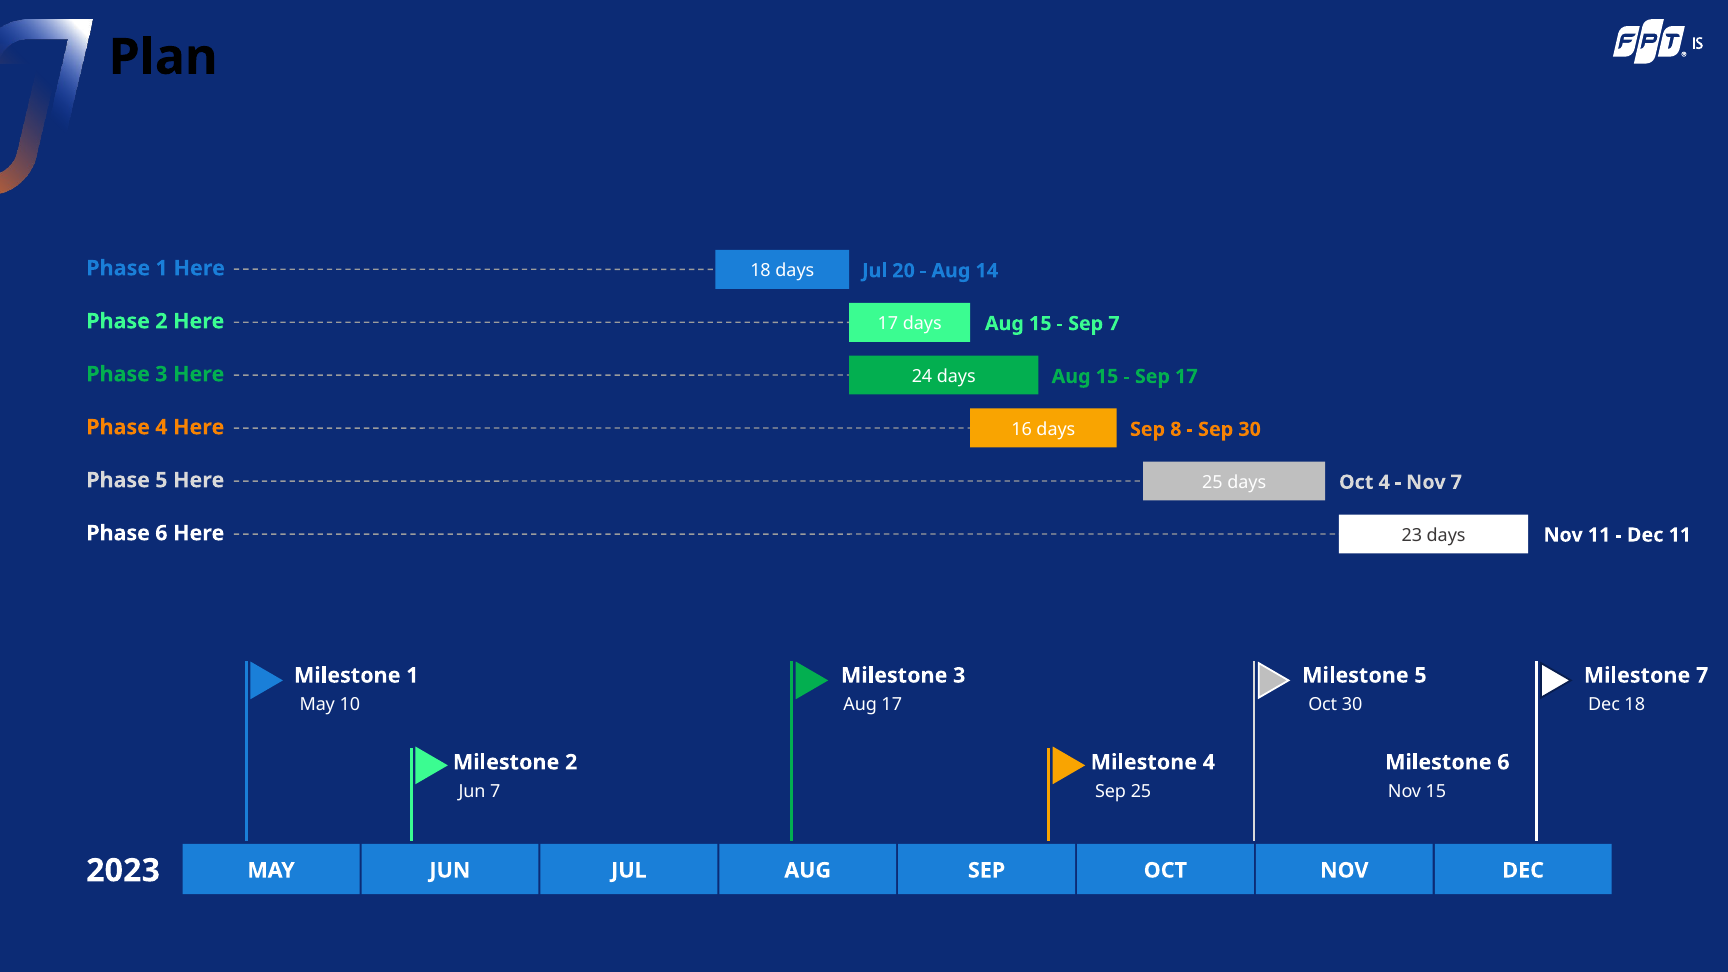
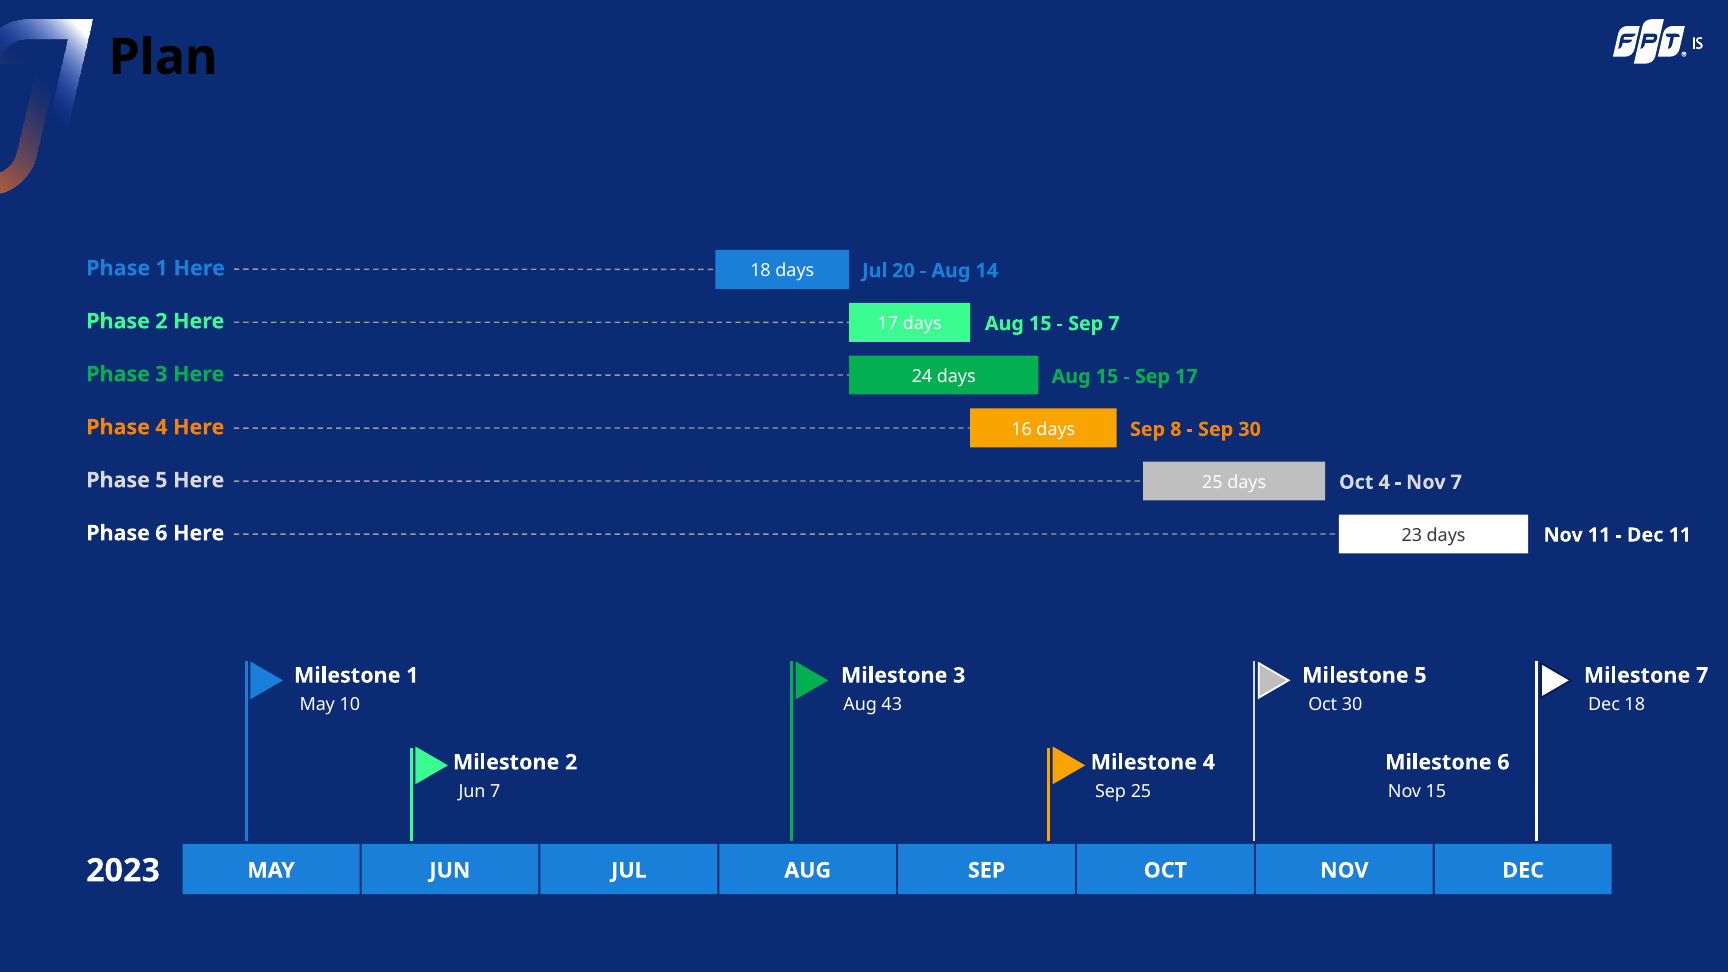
Aug 17: 17 -> 43
